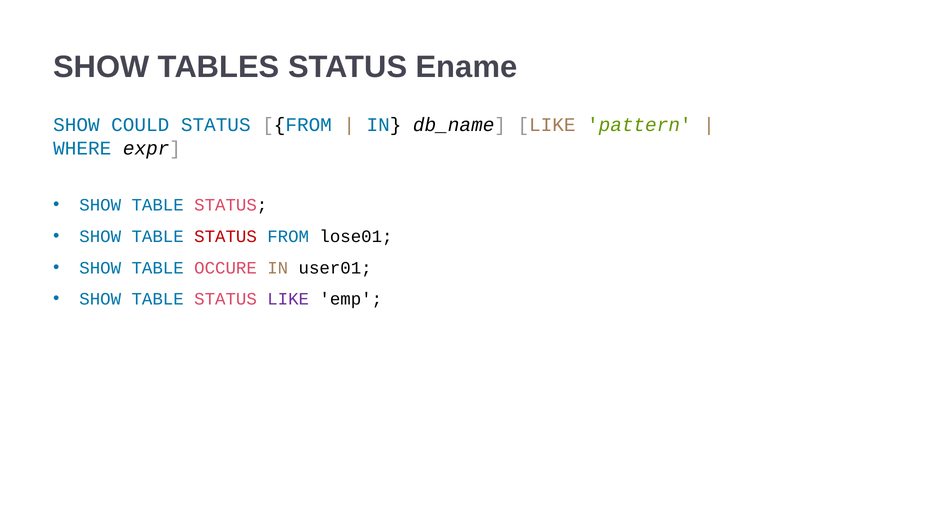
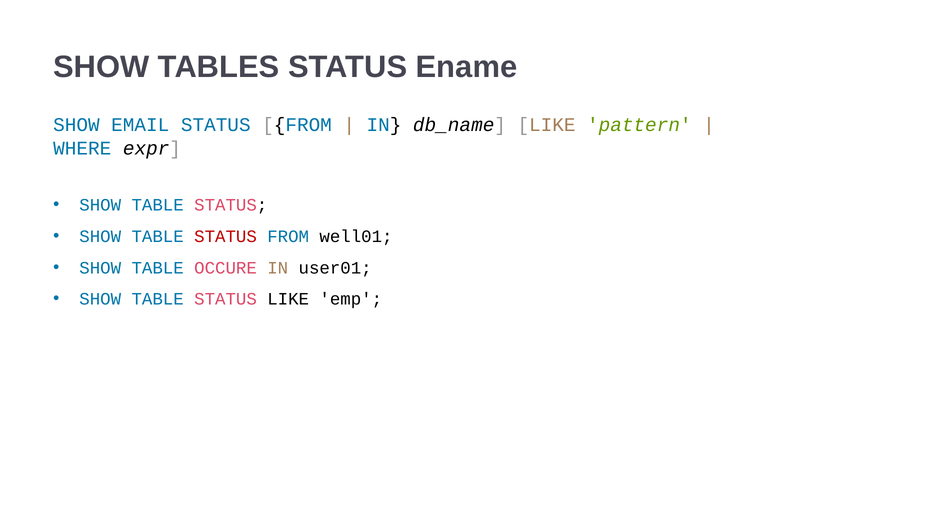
COULD: COULD -> EMAIL
lose01: lose01 -> well01
LIKE at (288, 299) colour: purple -> black
